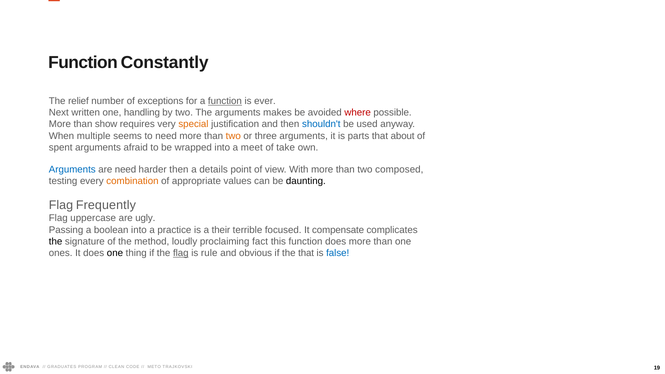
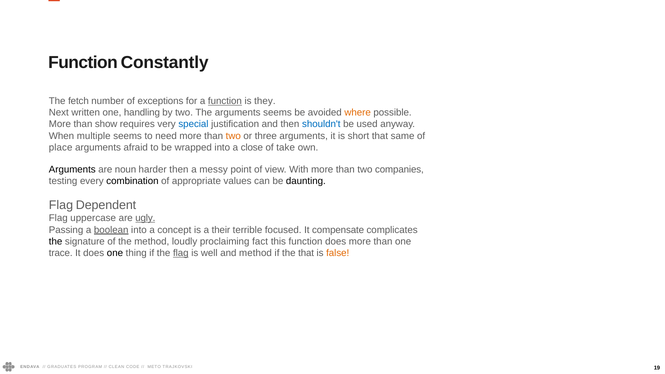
relief: relief -> fetch
ever: ever -> they
arguments makes: makes -> seems
where colour: red -> orange
special colour: orange -> blue
parts: parts -> short
about: about -> same
spent: spent -> place
meet: meet -> close
Arguments at (72, 170) colour: blue -> black
are need: need -> noun
details: details -> messy
composed: composed -> companies
combination colour: orange -> black
Frequently: Frequently -> Dependent
ugly underline: none -> present
boolean underline: none -> present
practice: practice -> concept
ones: ones -> trace
rule: rule -> well
and obvious: obvious -> method
false colour: blue -> orange
